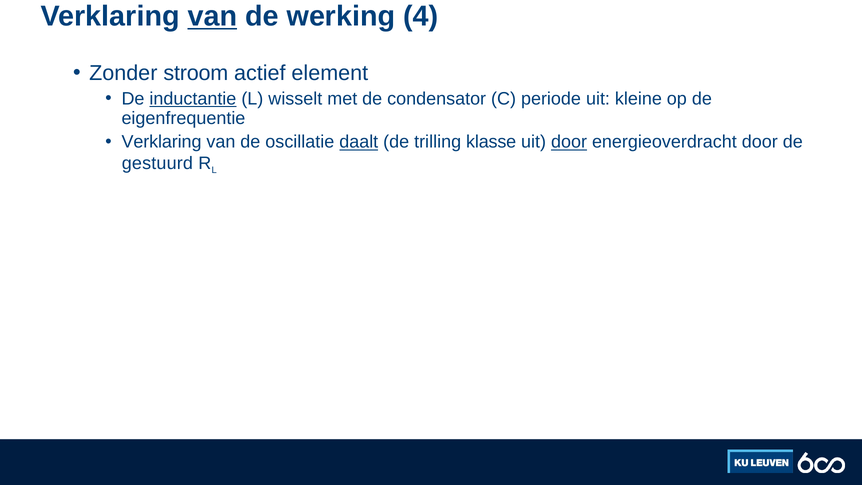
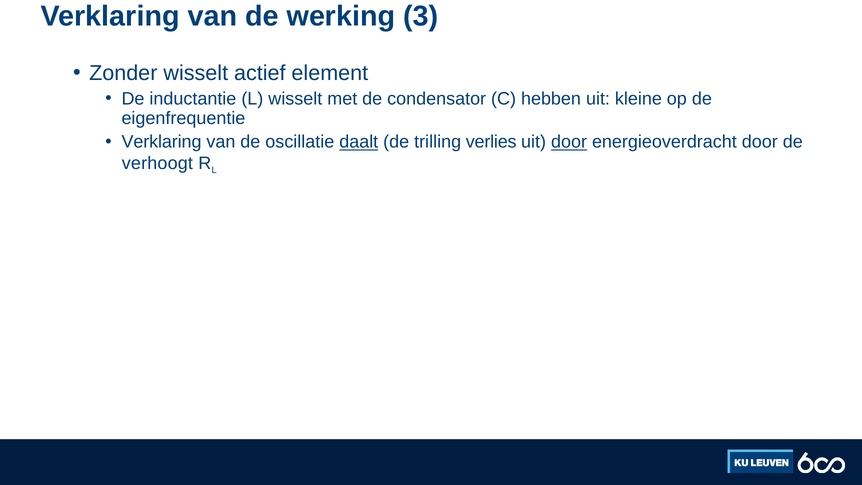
van at (212, 16) underline: present -> none
4: 4 -> 3
Zonder stroom: stroom -> wisselt
inductantie underline: present -> none
periode: periode -> hebben
klasse: klasse -> verlies
gestuurd: gestuurd -> verhoogt
